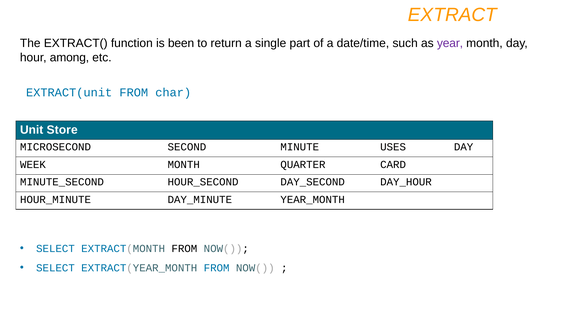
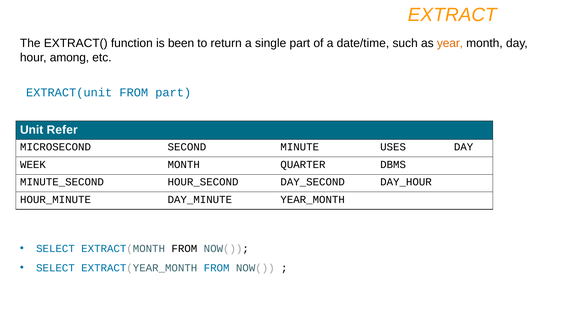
year colour: purple -> orange
FROM char: char -> part
Store: Store -> Refer
CARD: CARD -> DBMS
